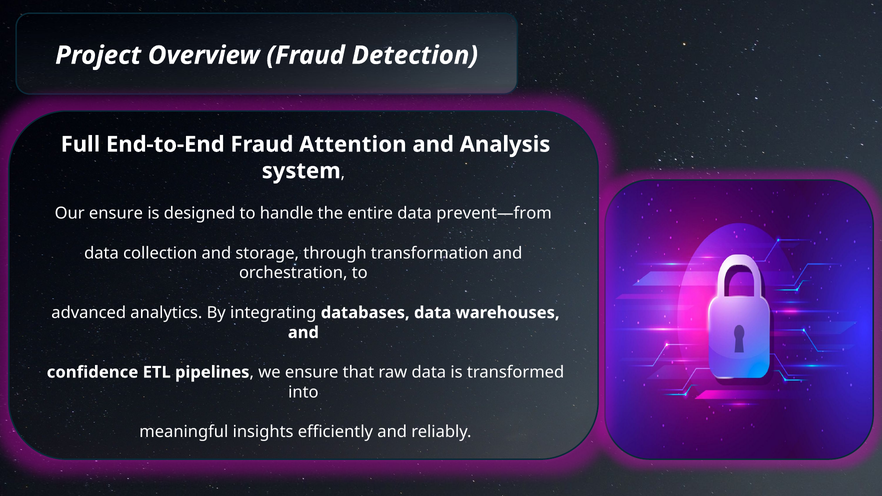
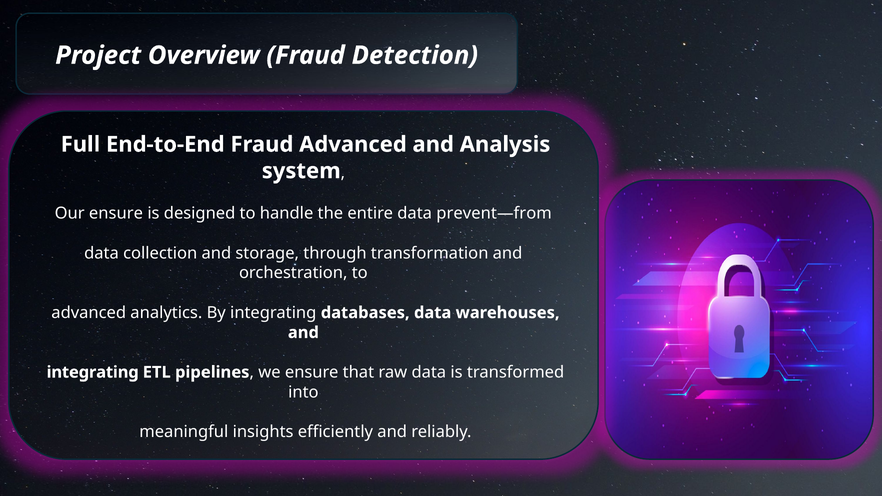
Fraud Attention: Attention -> Advanced
confidence at (93, 372): confidence -> integrating
